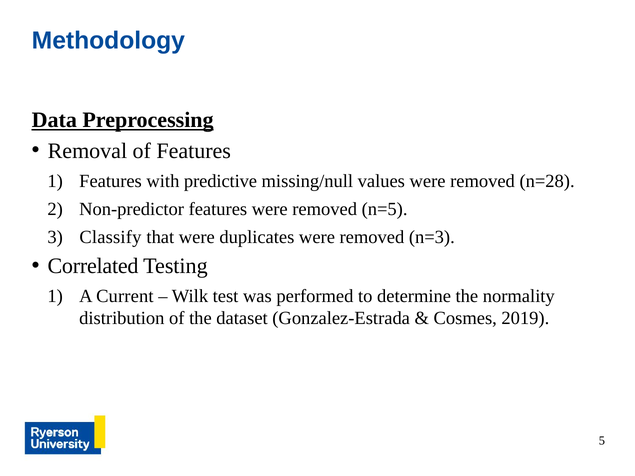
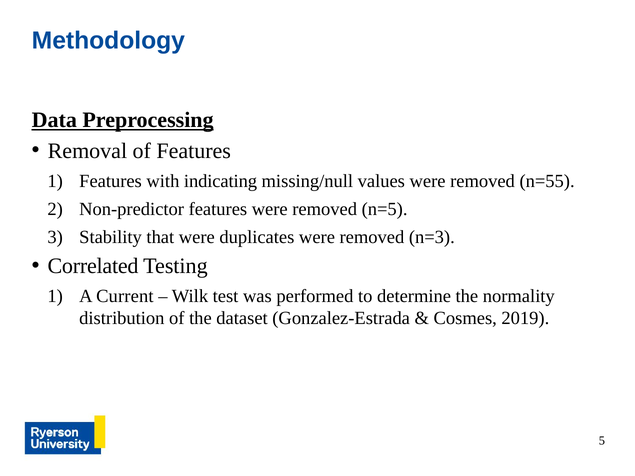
predictive: predictive -> indicating
n=28: n=28 -> n=55
Classify: Classify -> Stability
